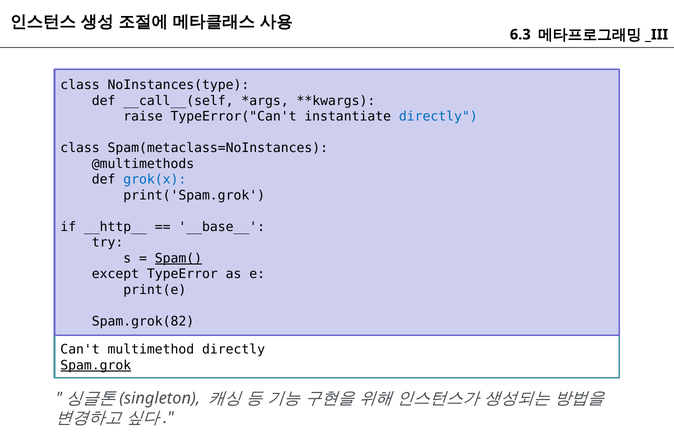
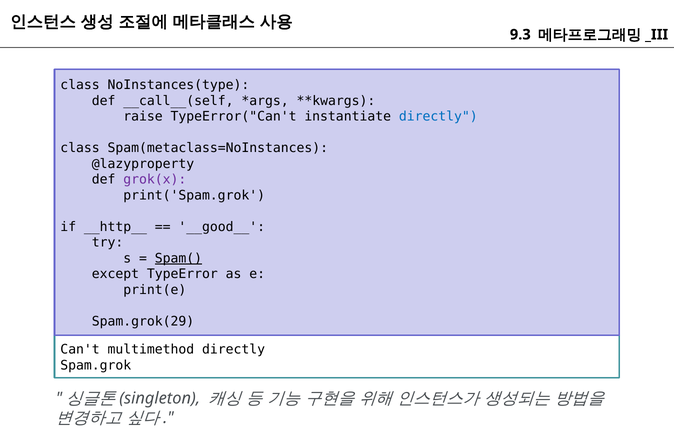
6.3: 6.3 -> 9.3
@multimethods: @multimethods -> @lazyproperty
grok(x colour: blue -> purple
__base__: __base__ -> __good__
Spam.grok(82: Spam.grok(82 -> Spam.grok(29
Spam.grok underline: present -> none
